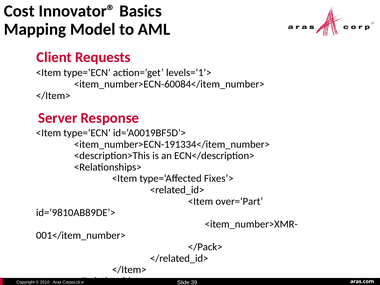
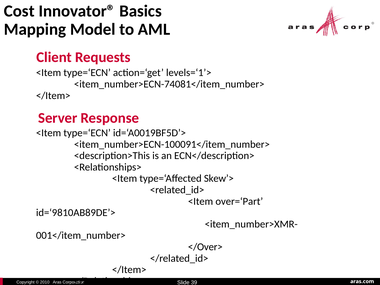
<item_number>ECN-60084</item_number>: <item_number>ECN-60084</item_number> -> <item_number>ECN-74081</item_number>
<item_number>ECN-191334</item_number>: <item_number>ECN-191334</item_number> -> <item_number>ECN-100091</item_number>
Fixes’>: Fixes’> -> Skew’>
</Pack>: </Pack> -> </Over>
